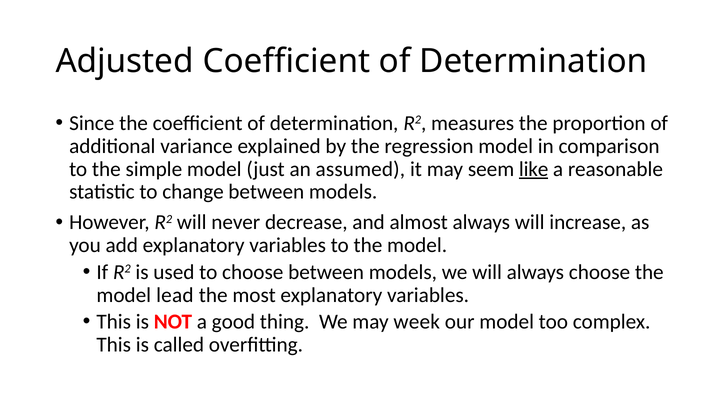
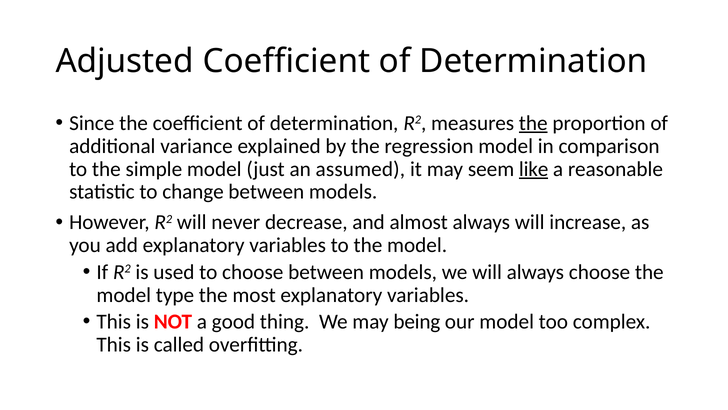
the at (533, 123) underline: none -> present
lead: lead -> type
week: week -> being
